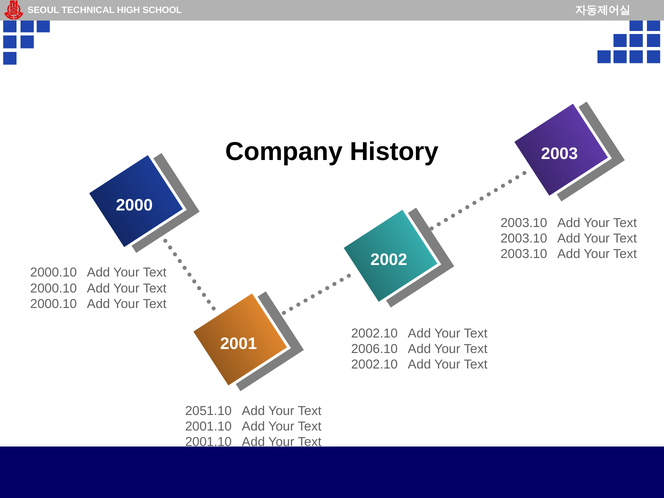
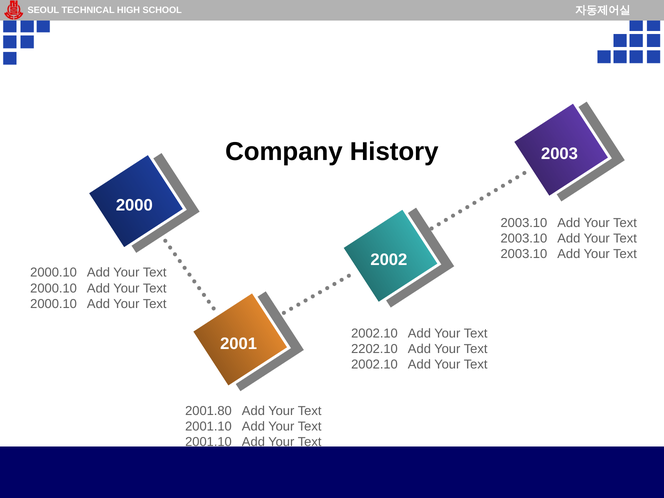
2006.10: 2006.10 -> 2202.10
2051.10: 2051.10 -> 2001.80
